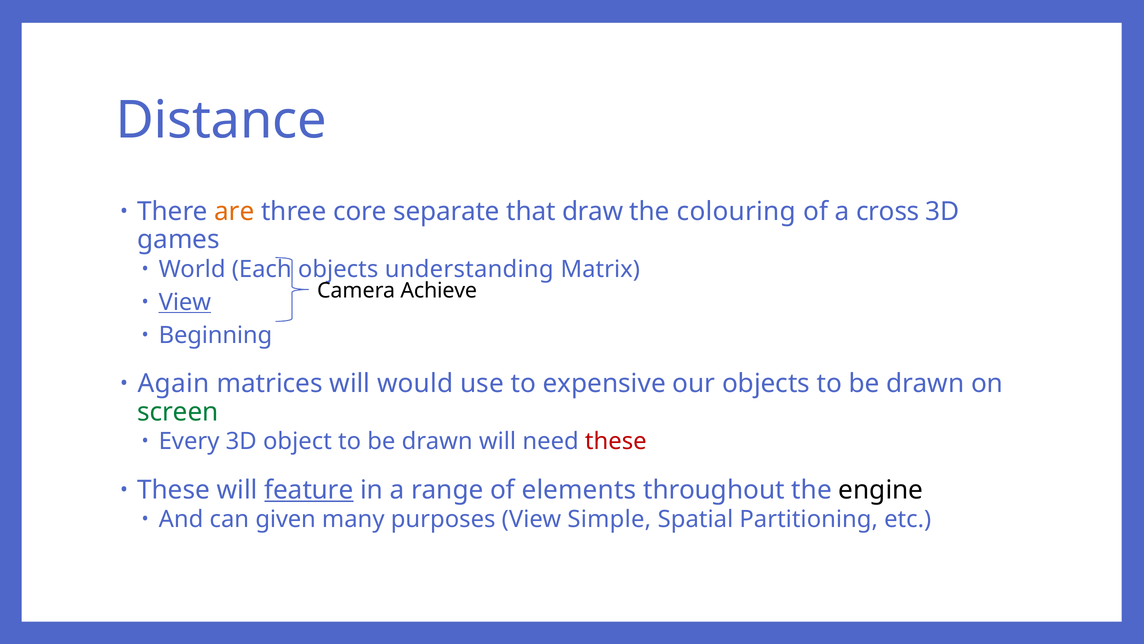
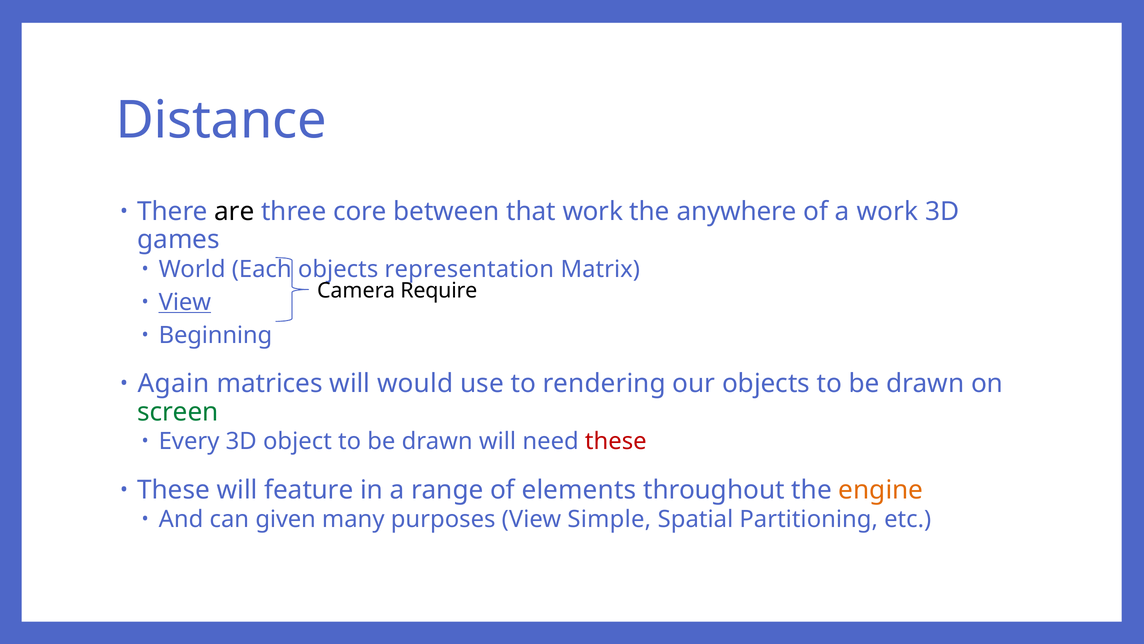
are colour: orange -> black
separate: separate -> between
that draw: draw -> work
colouring: colouring -> anywhere
a cross: cross -> work
understanding: understanding -> representation
Achieve: Achieve -> Require
expensive: expensive -> rendering
feature underline: present -> none
engine colour: black -> orange
